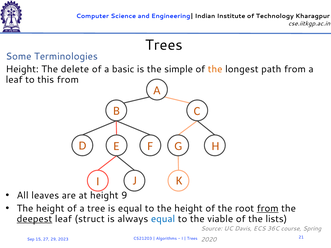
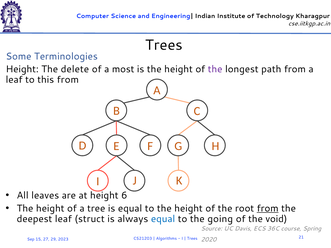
basic: basic -> most
is the simple: simple -> height
the at (215, 69) colour: orange -> purple
9: 9 -> 6
deepest underline: present -> none
viable: viable -> going
lists: lists -> void
